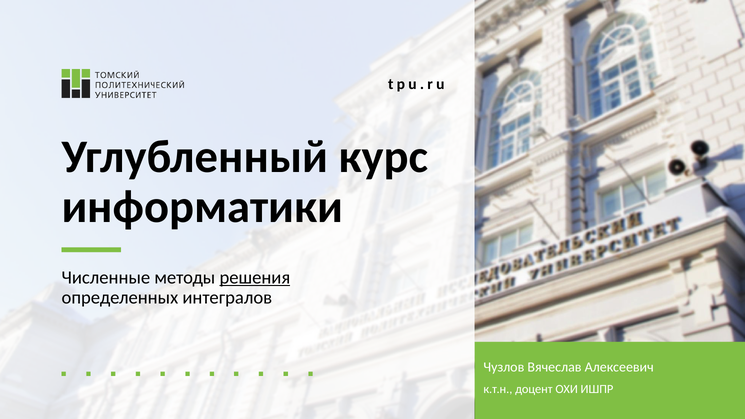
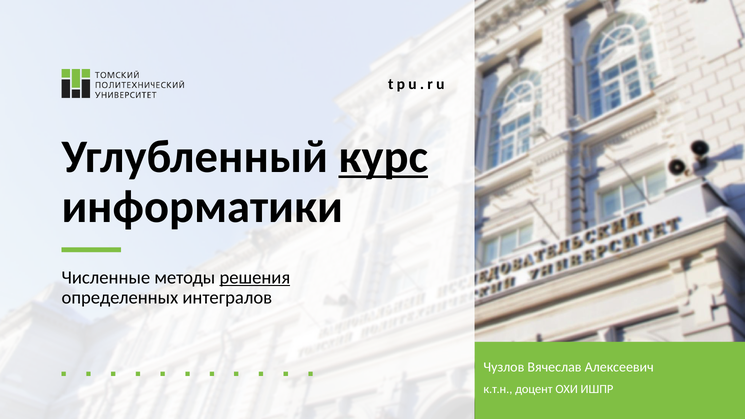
курс underline: none -> present
